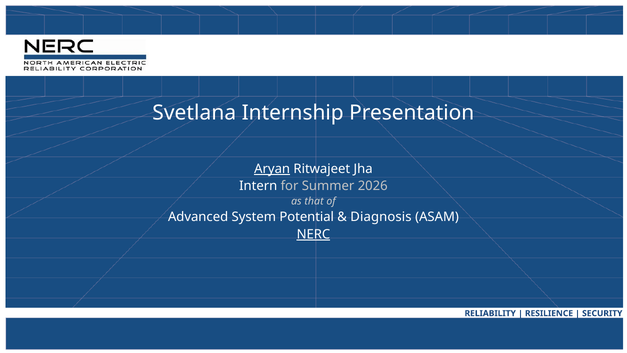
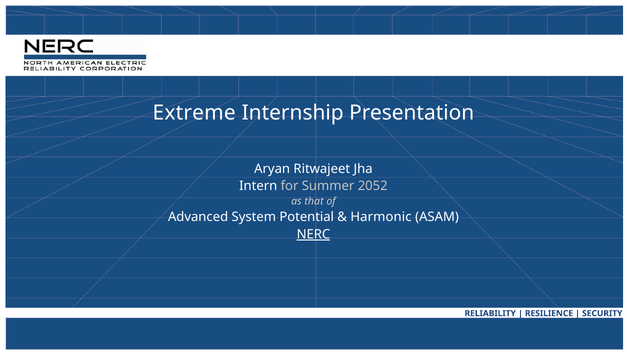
Svetlana: Svetlana -> Extreme
Aryan underline: present -> none
2026: 2026 -> 2052
Diagnosis: Diagnosis -> Harmonic
